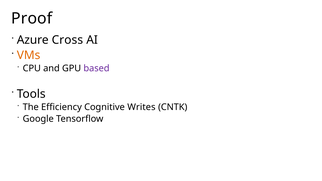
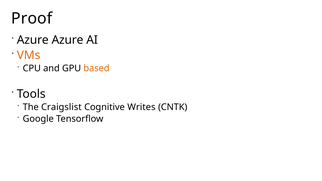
Azure Cross: Cross -> Azure
based colour: purple -> orange
Efficiency: Efficiency -> Craigslist
